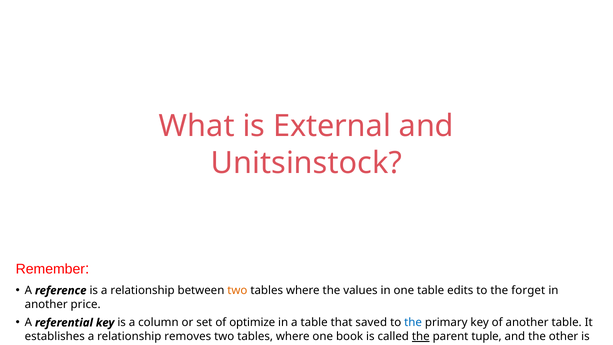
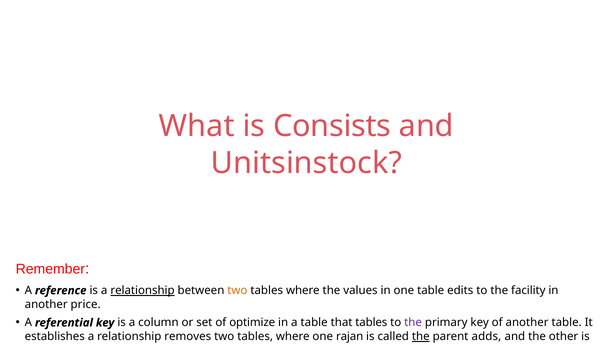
External: External -> Consists
relationship at (143, 290) underline: none -> present
forget: forget -> facility
that saved: saved -> tables
the at (413, 323) colour: blue -> purple
book: book -> rajan
tuple: tuple -> adds
